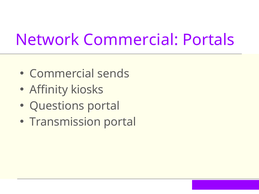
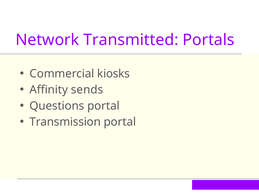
Network Commercial: Commercial -> Transmitted
sends: sends -> kiosks
kiosks: kiosks -> sends
